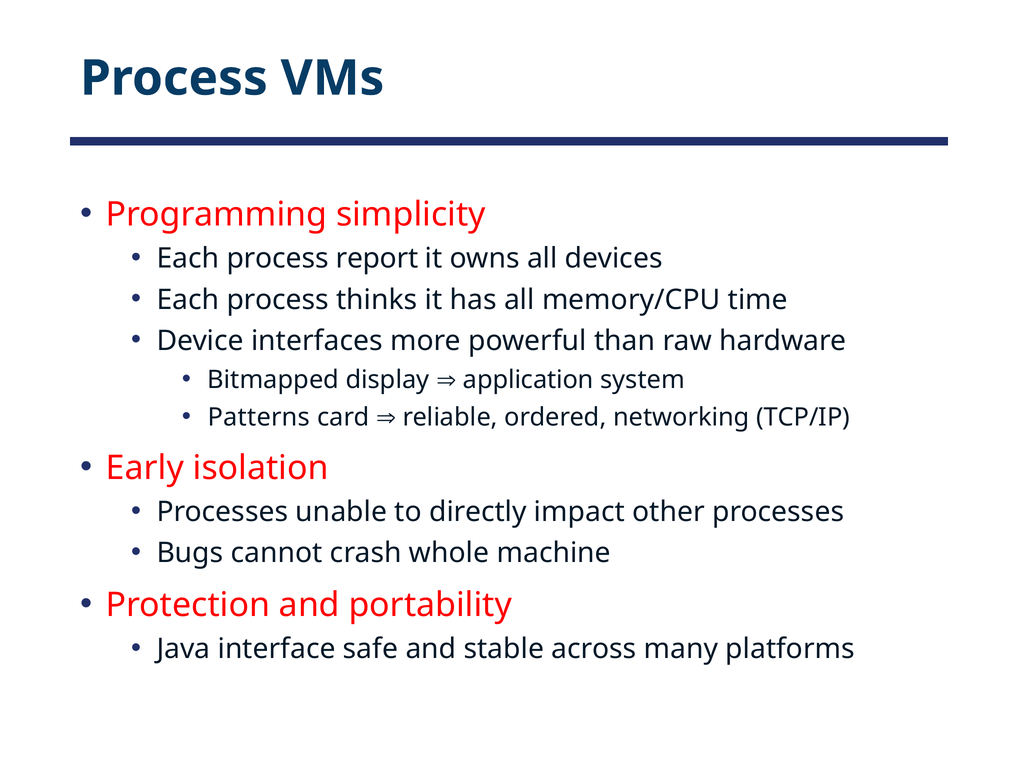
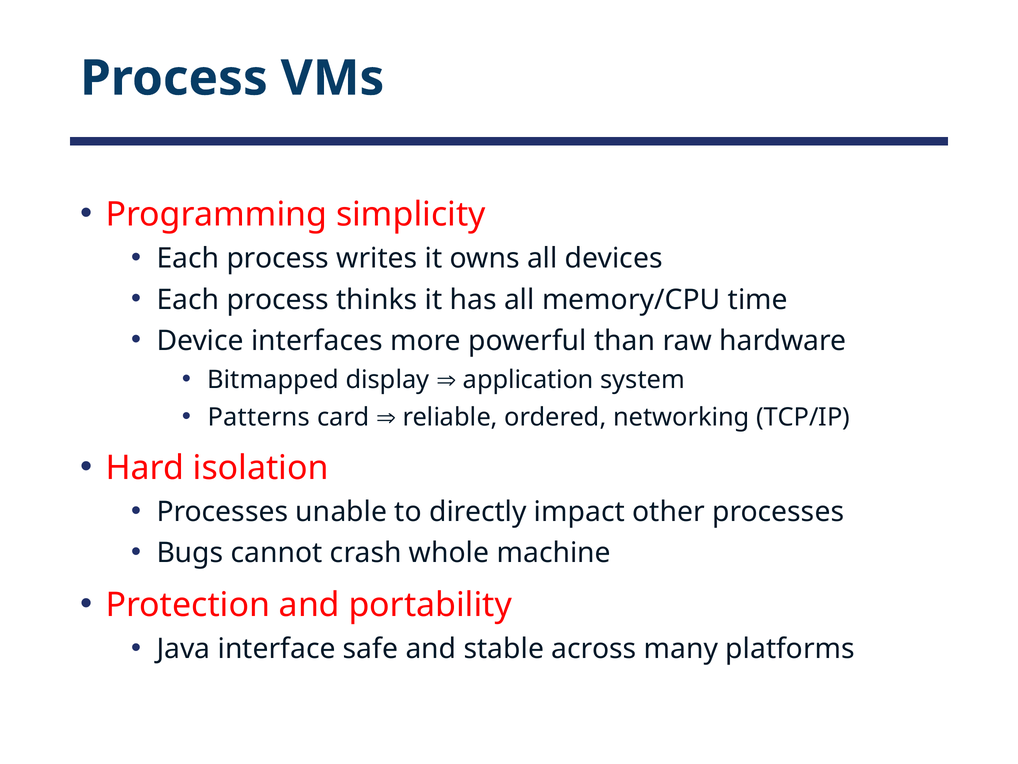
report: report -> writes
Early: Early -> Hard
